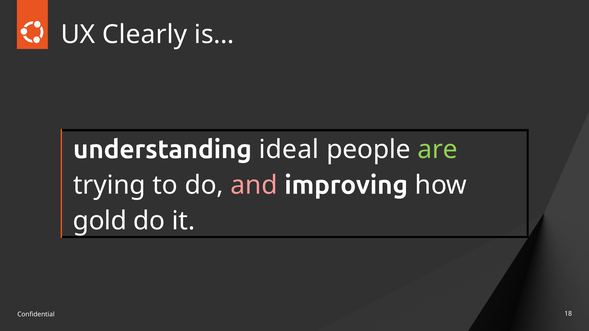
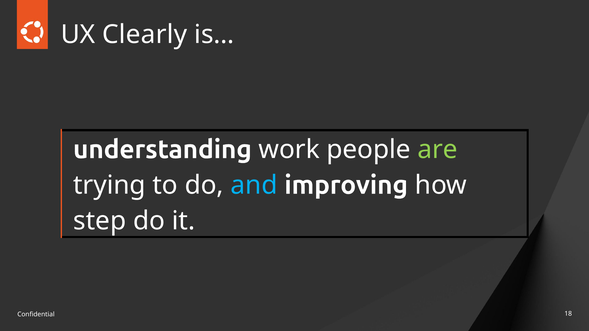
ideal: ideal -> work
and colour: pink -> light blue
gold: gold -> step
